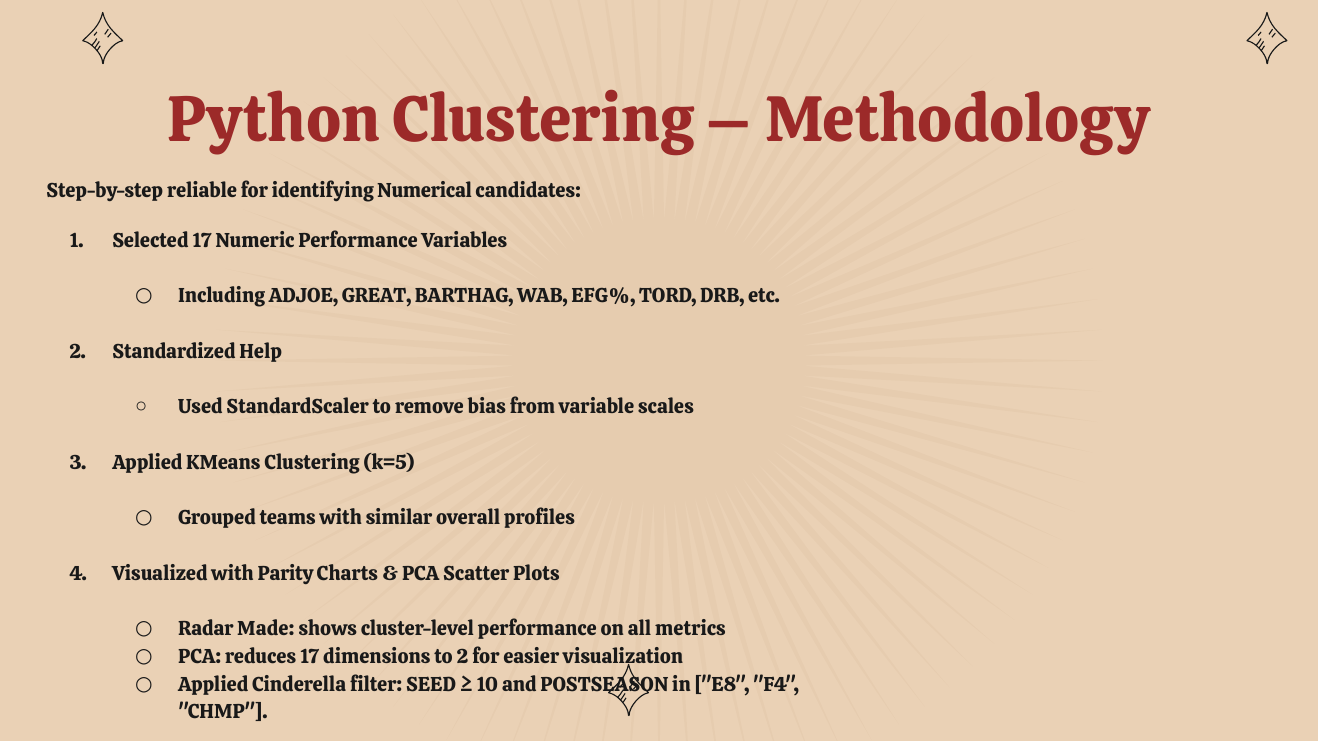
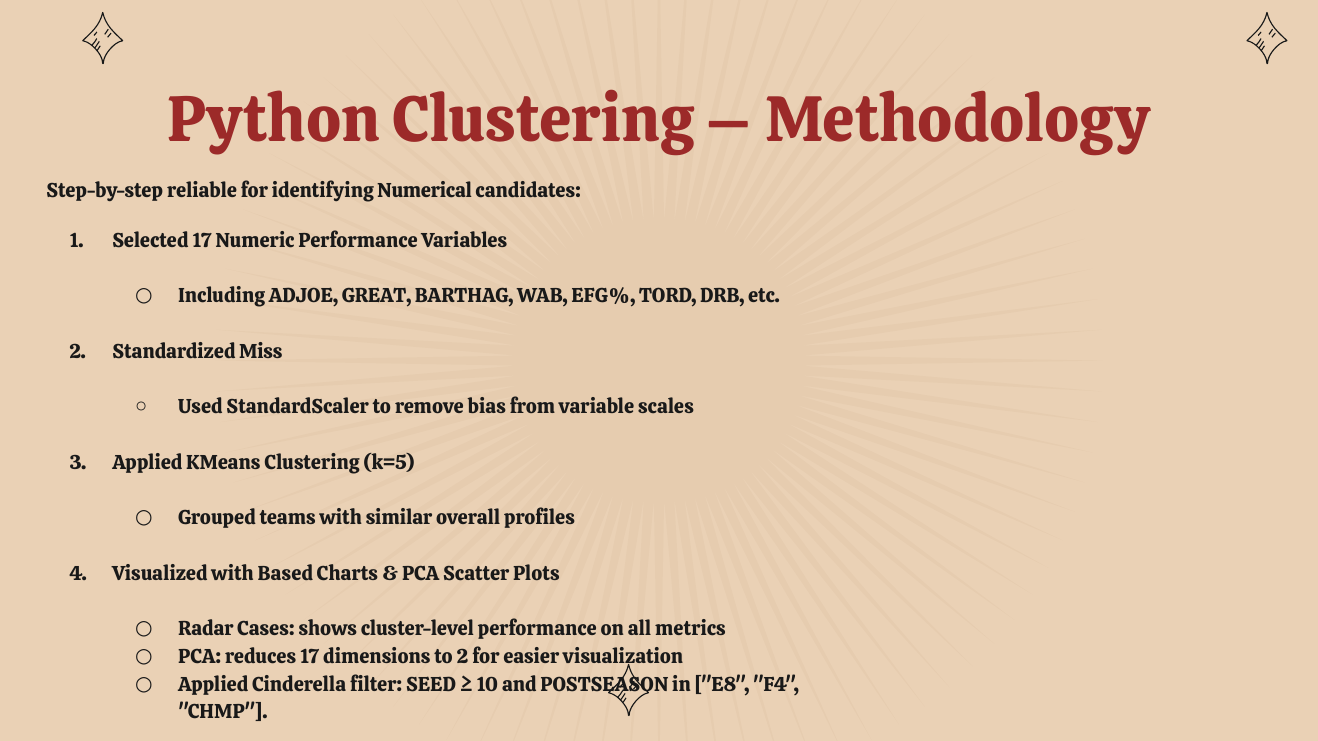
Help: Help -> Miss
Parity: Parity -> Based
Made: Made -> Cases
